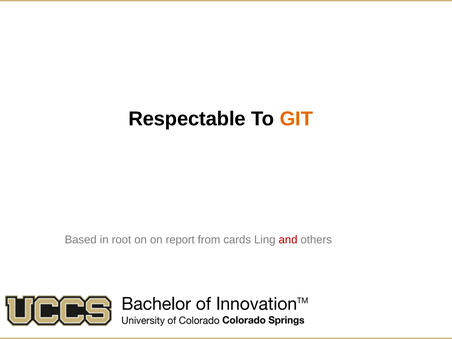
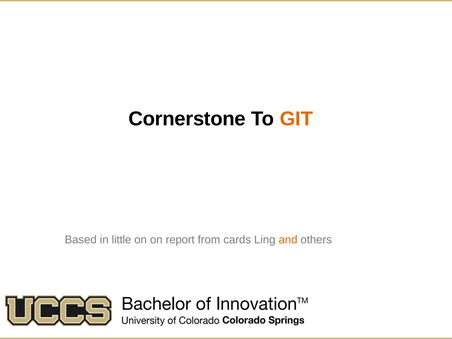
Respectable: Respectable -> Cornerstone
root: root -> little
and colour: red -> orange
